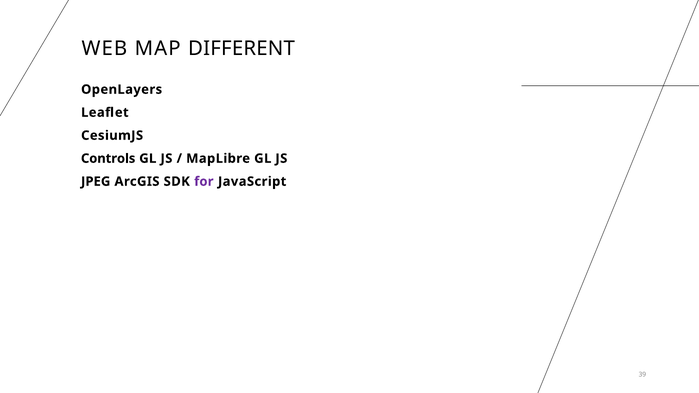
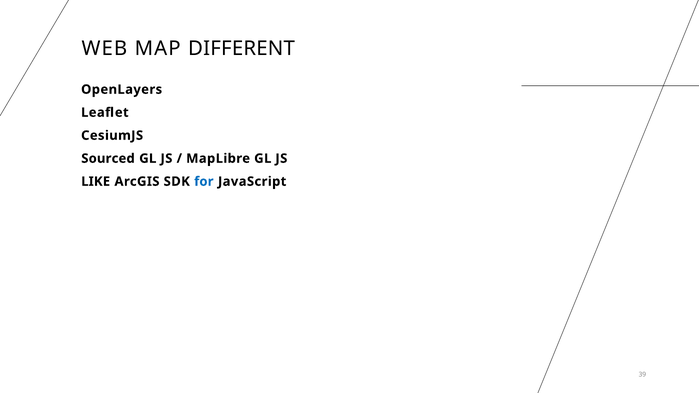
Controls: Controls -> Sourced
JPEG: JPEG -> LIKE
for colour: purple -> blue
